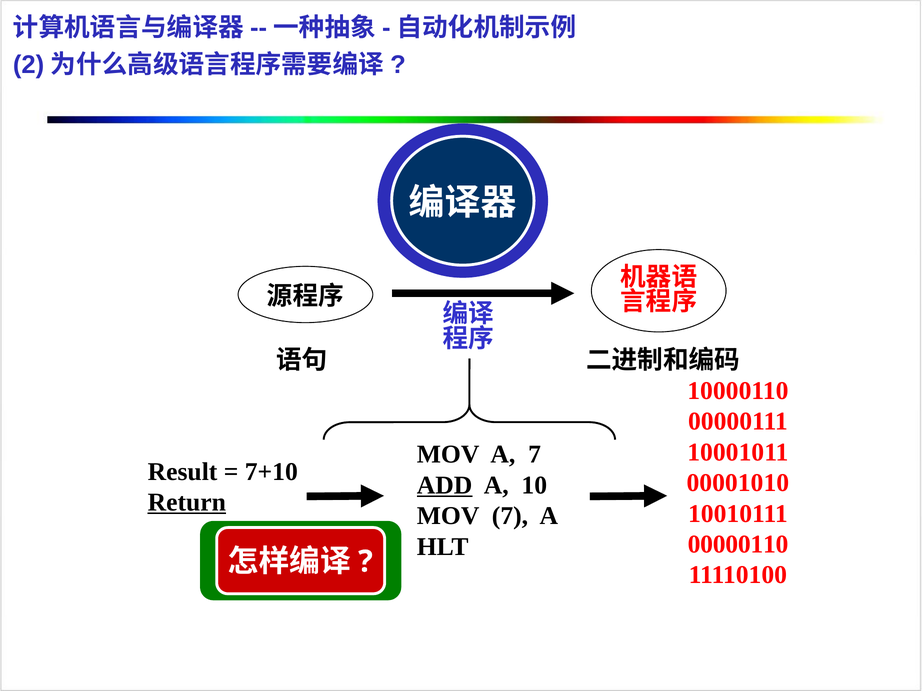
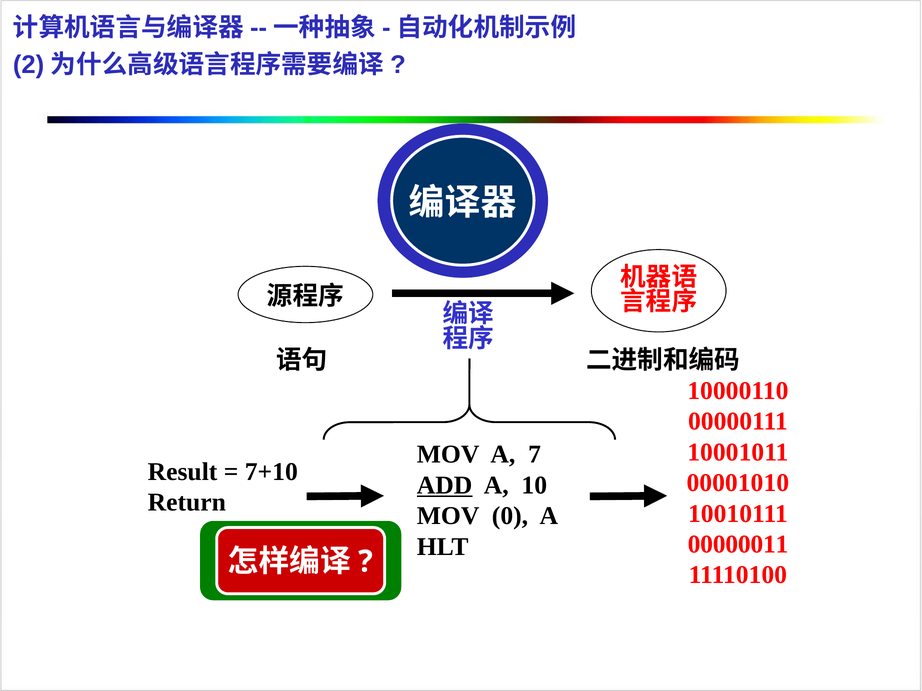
Return underline: present -> none
MOV 7: 7 -> 0
00000110: 00000110 -> 00000011
